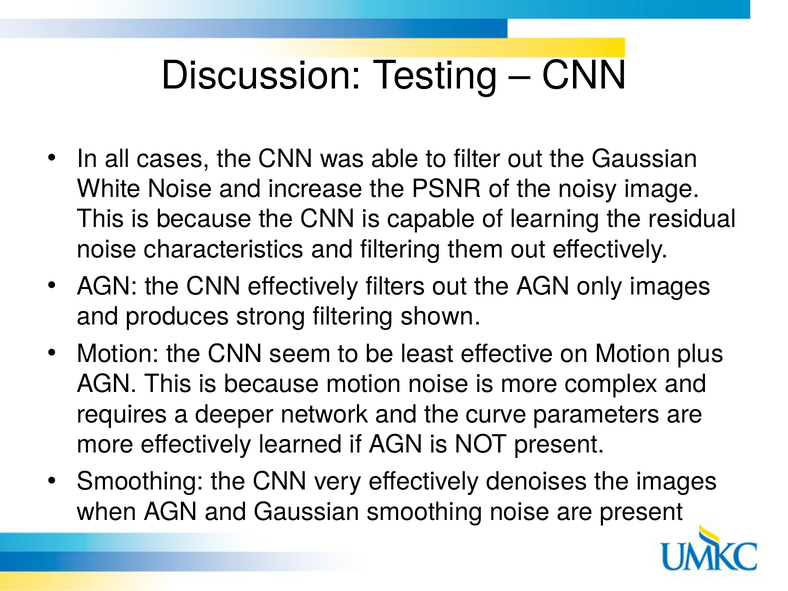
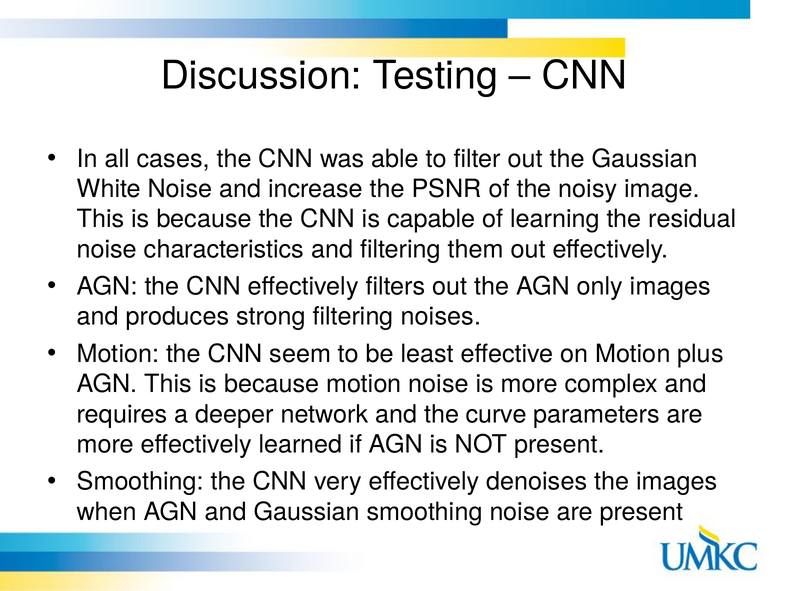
shown: shown -> noises
